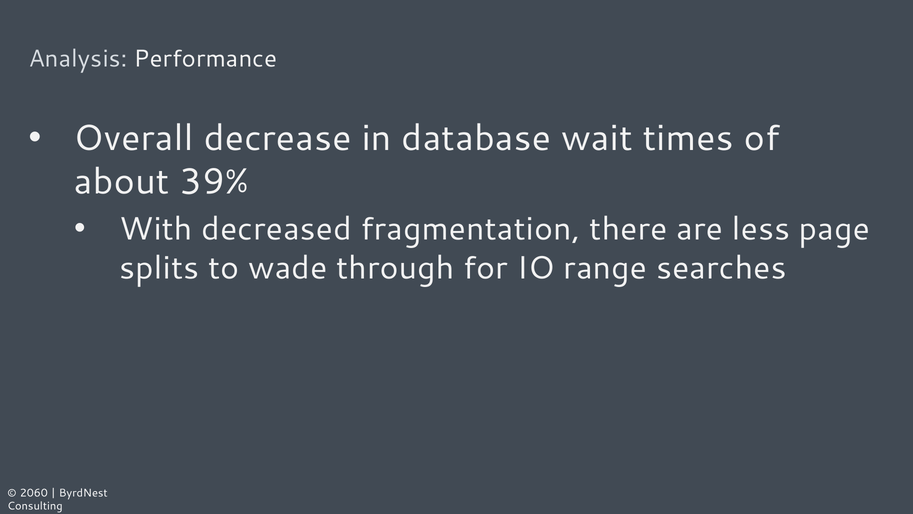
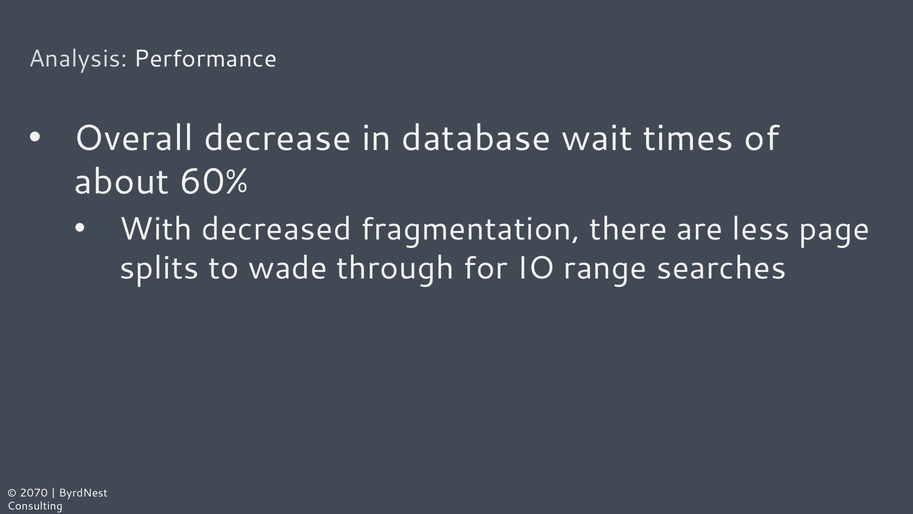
39%: 39% -> 60%
2060: 2060 -> 2070
